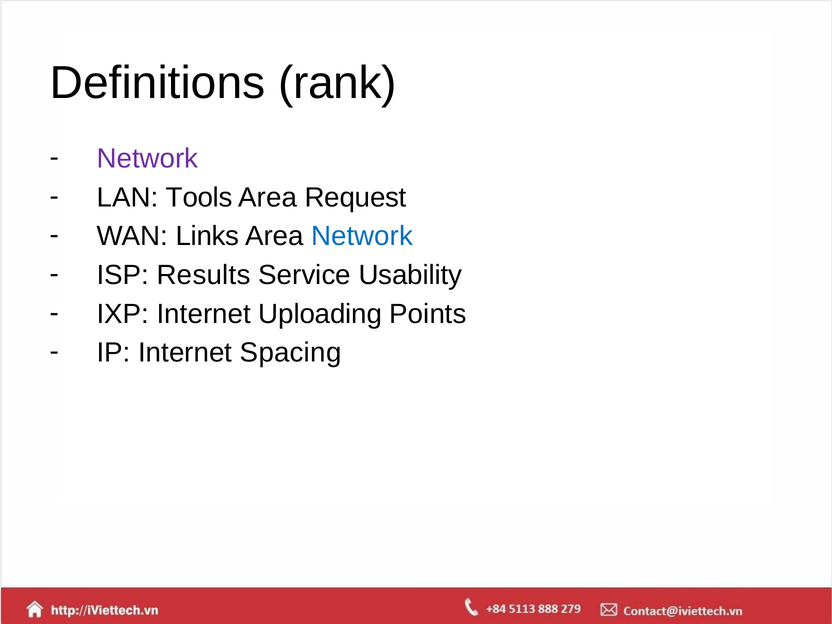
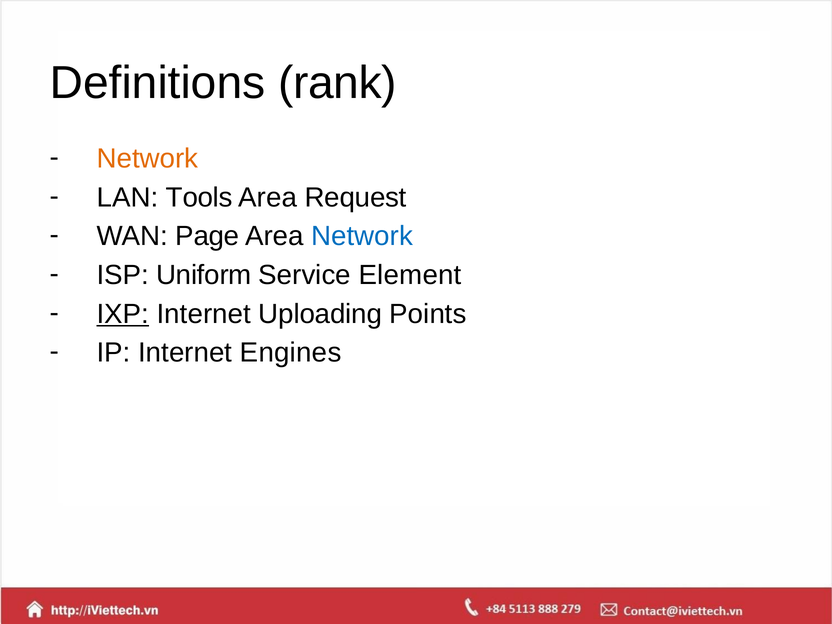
Network at (148, 159) colour: purple -> orange
Links: Links -> Page
Results: Results -> Uniform
Usability: Usability -> Element
IXP underline: none -> present
Spacing: Spacing -> Engines
